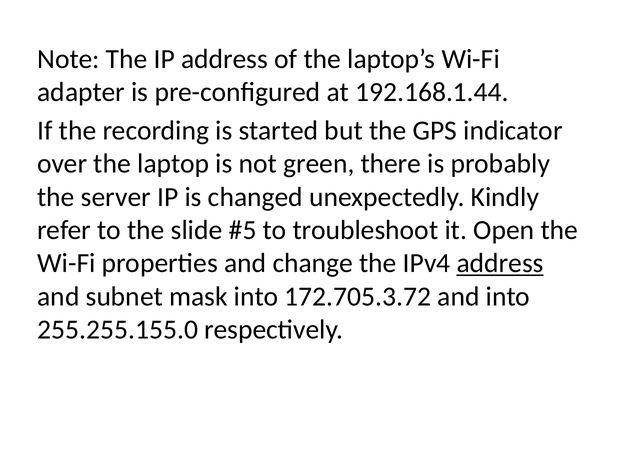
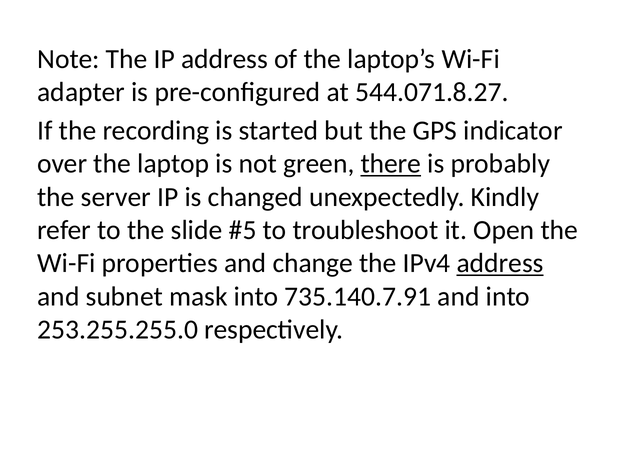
192.168.1.44: 192.168.1.44 -> 544.071.8.27
there underline: none -> present
172.705.3.72: 172.705.3.72 -> 735.140.7.91
255.255.155.0: 255.255.155.0 -> 253.255.255.0
